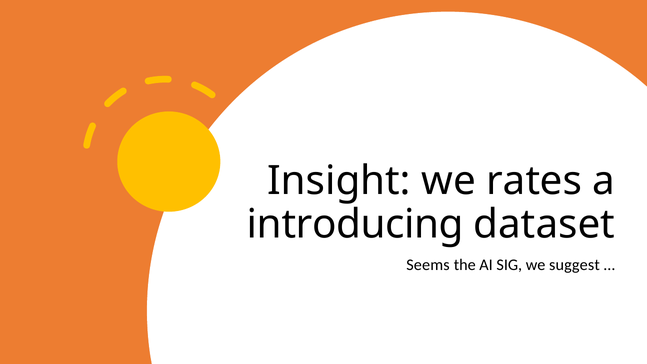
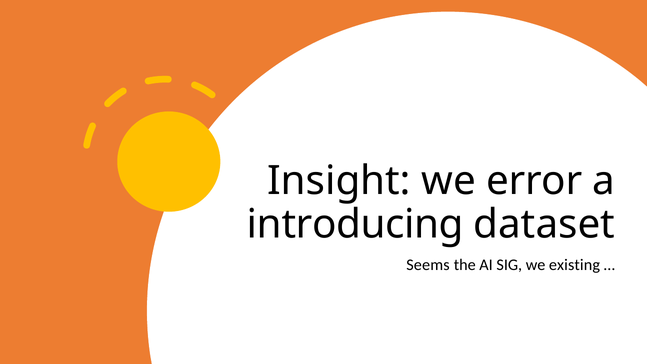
rates: rates -> error
suggest: suggest -> existing
